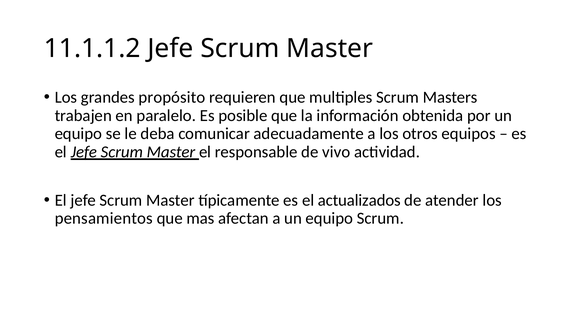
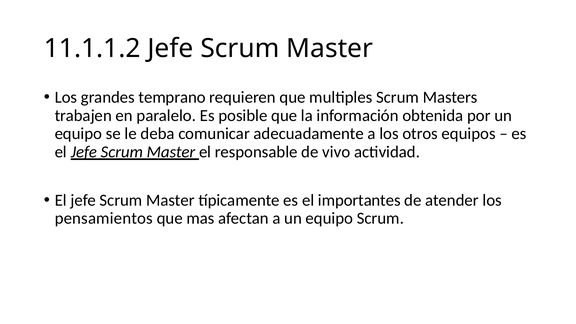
propósito: propósito -> temprano
actualizados: actualizados -> importantes
